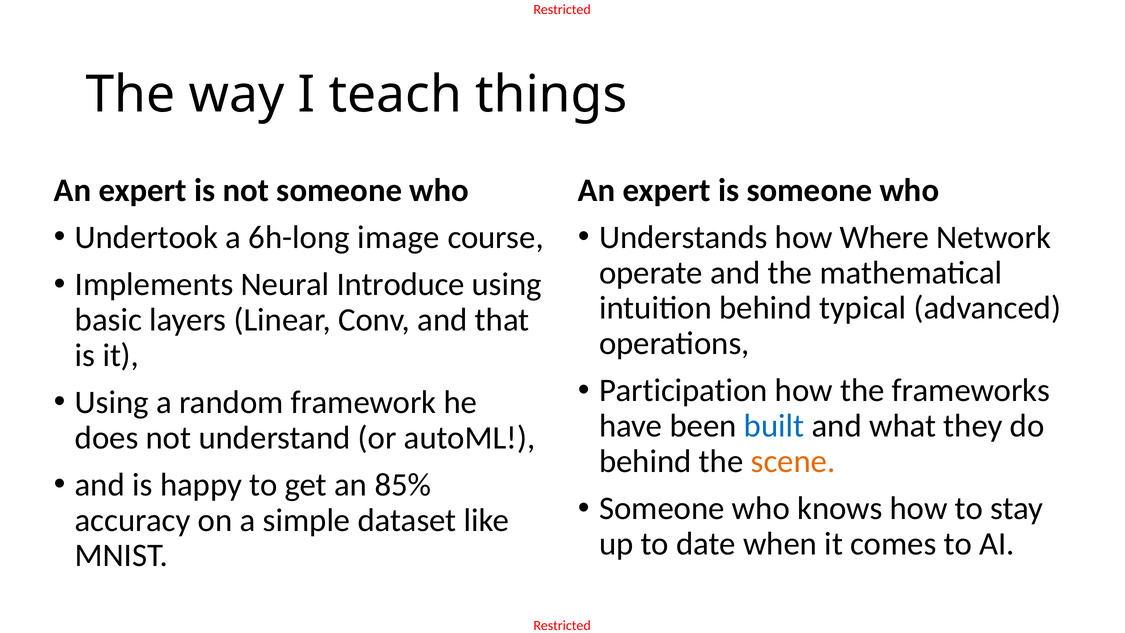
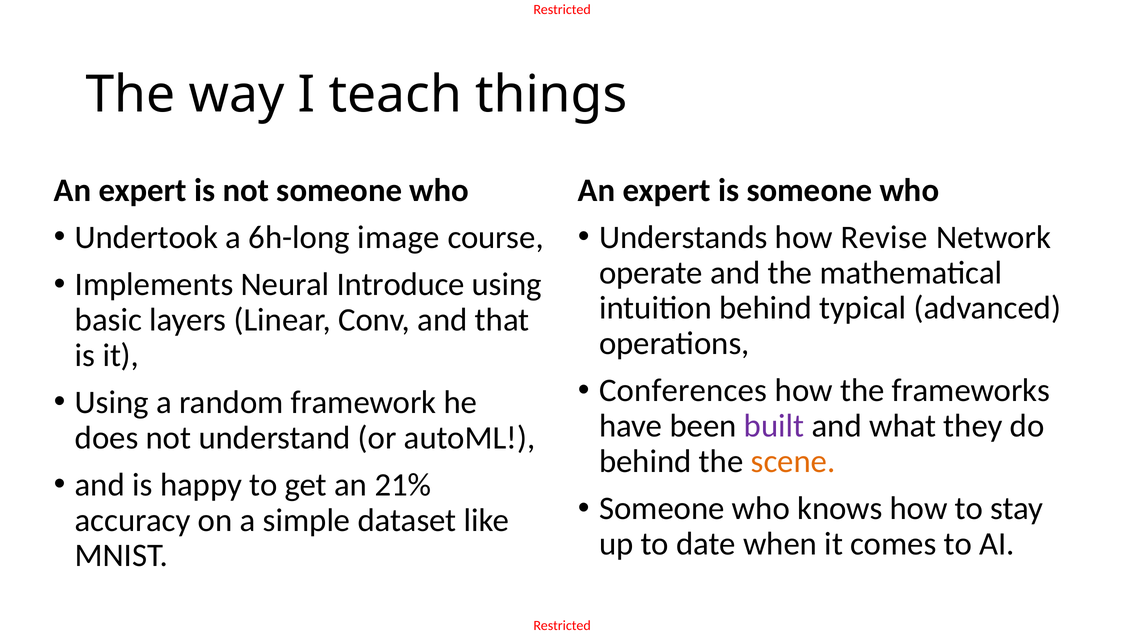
Where: Where -> Revise
Participation: Participation -> Conferences
built colour: blue -> purple
85%: 85% -> 21%
